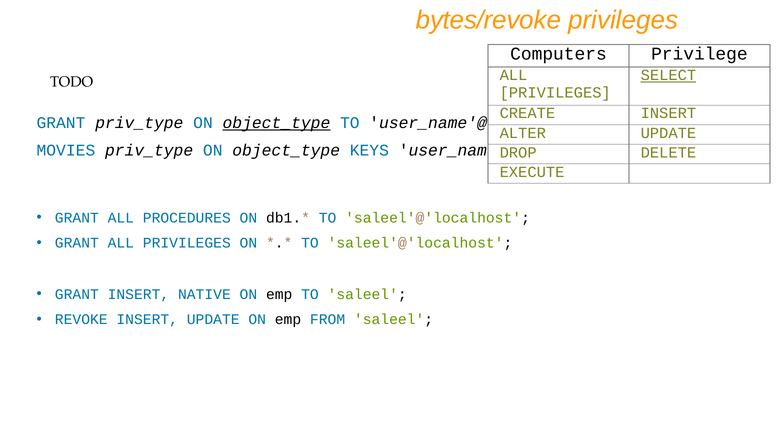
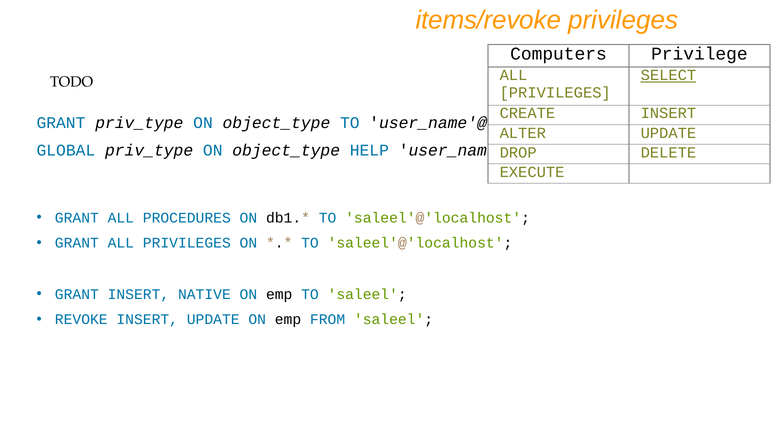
bytes/revoke: bytes/revoke -> items/revoke
object_type at (276, 123) underline: present -> none
MOVIES: MOVIES -> GLOBAL
KEYS: KEYS -> HELP
